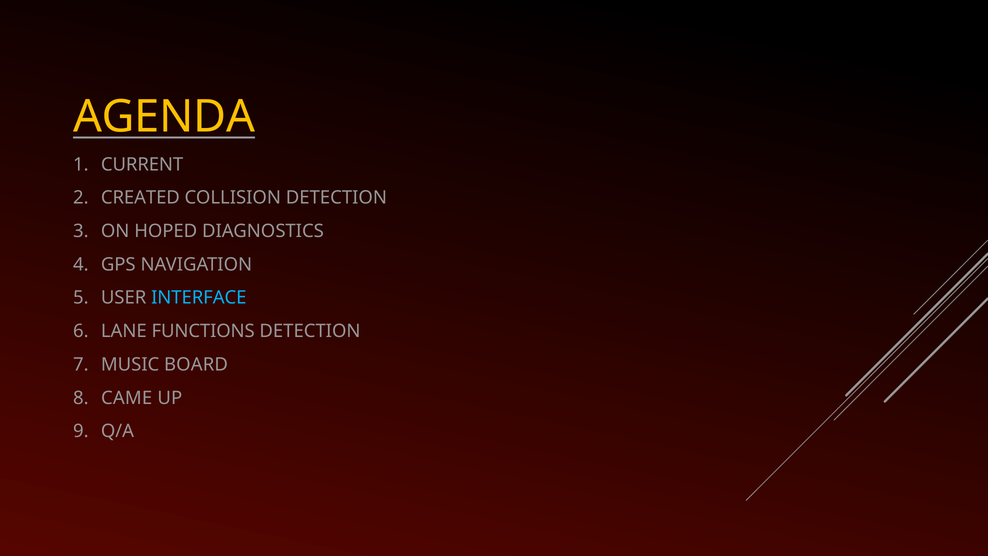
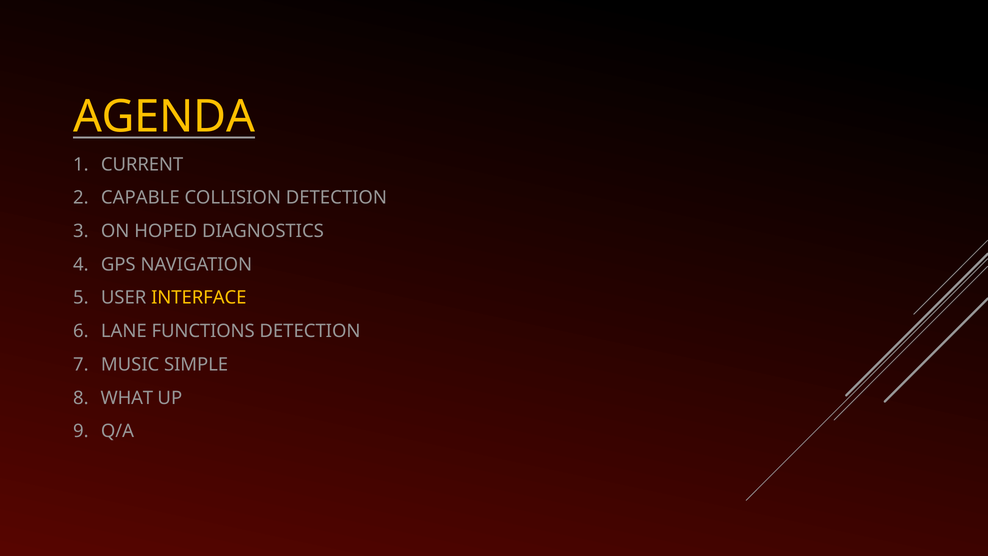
CREATED: CREATED -> CAPABLE
INTERFACE colour: light blue -> yellow
BOARD: BOARD -> SIMPLE
CAME: CAME -> WHAT
